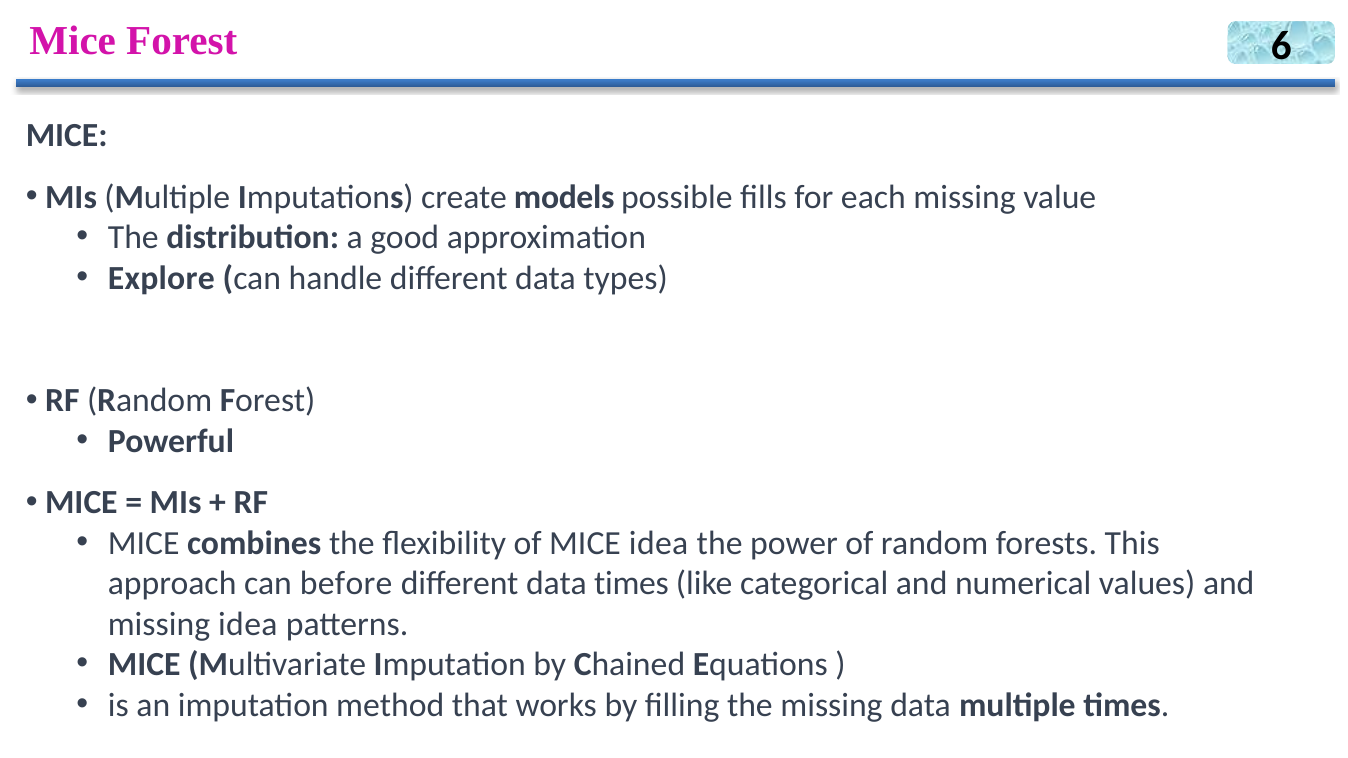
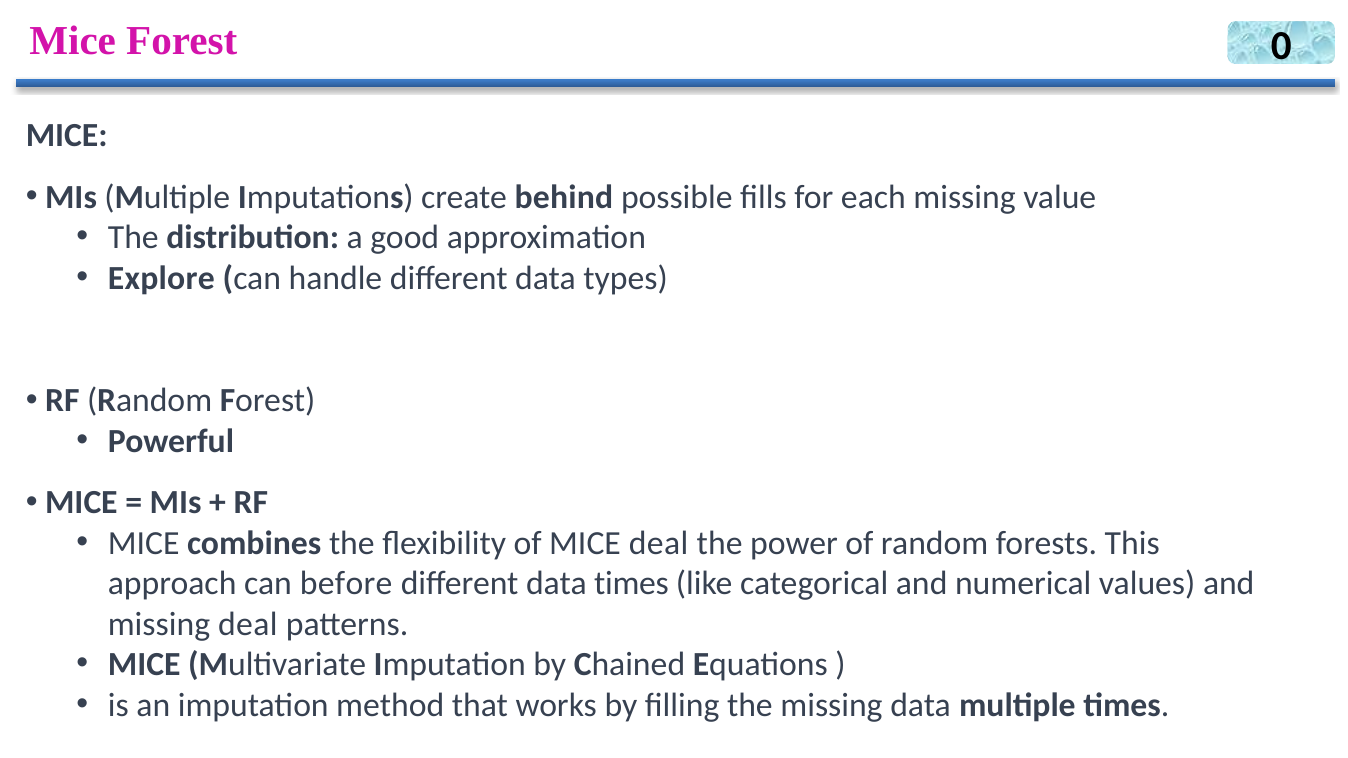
6: 6 -> 0
models: models -> behind
MICE idea: idea -> deal
missing idea: idea -> deal
